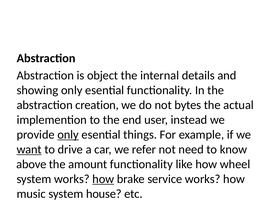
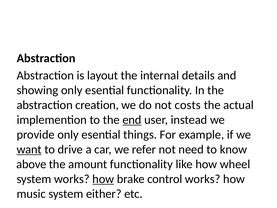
object: object -> layout
bytes: bytes -> costs
end underline: none -> present
only at (68, 134) underline: present -> none
service: service -> control
house: house -> either
